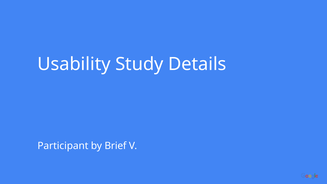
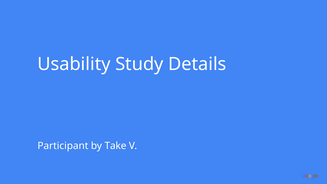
Brief: Brief -> Take
